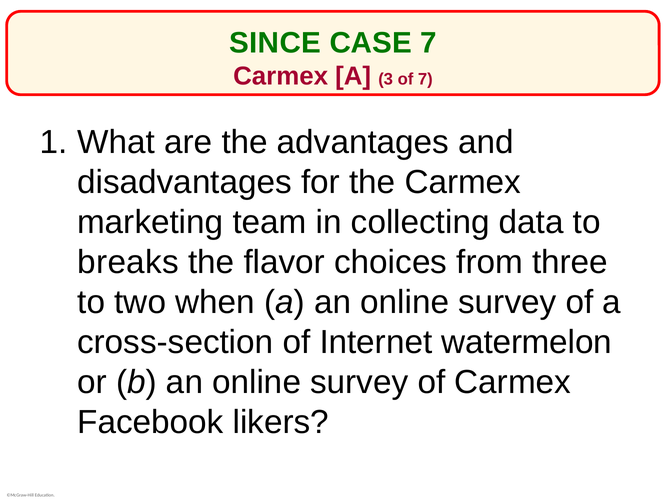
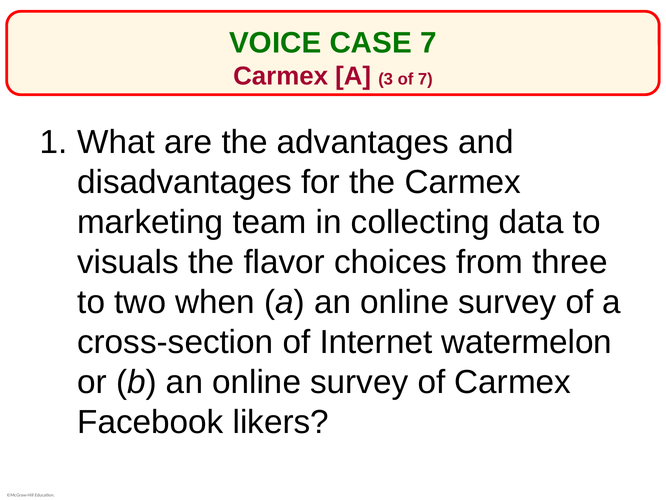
SINCE: SINCE -> VOICE
breaks: breaks -> visuals
